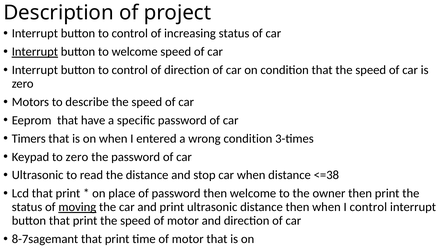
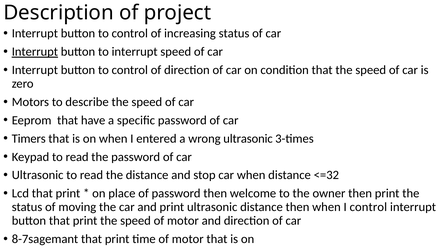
to welcome: welcome -> interrupt
wrong condition: condition -> ultrasonic
Keypad to zero: zero -> read
<=38: <=38 -> <=32
moving underline: present -> none
